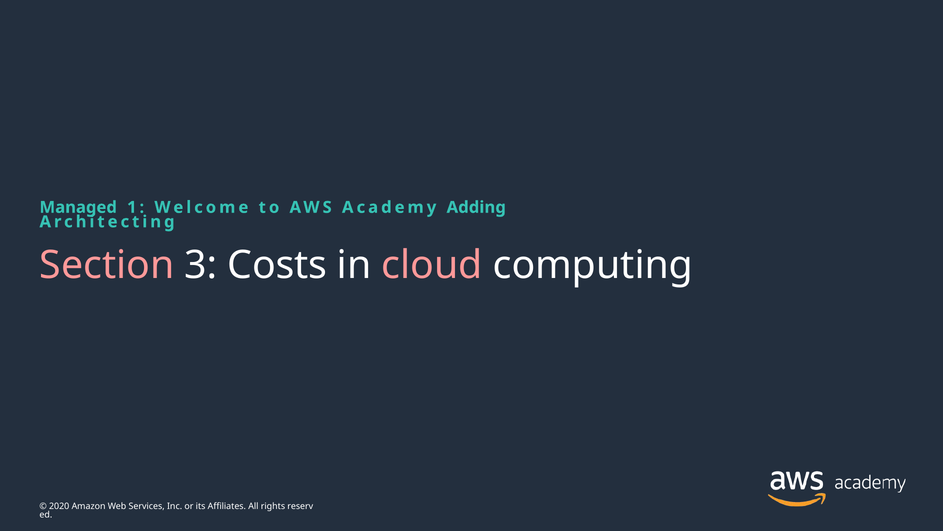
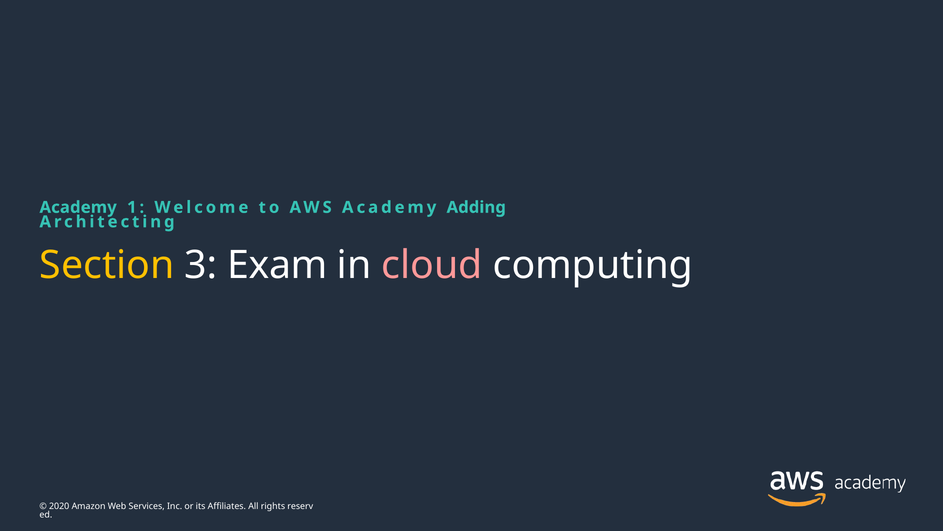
Managed at (78, 207): Managed -> Academy
Section colour: pink -> yellow
Costs: Costs -> Exam
